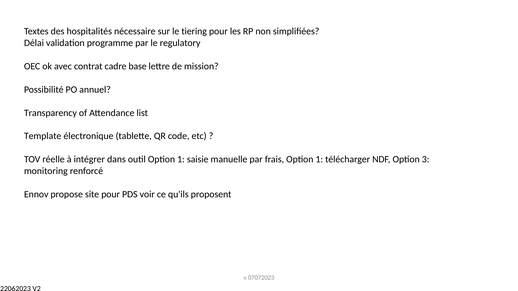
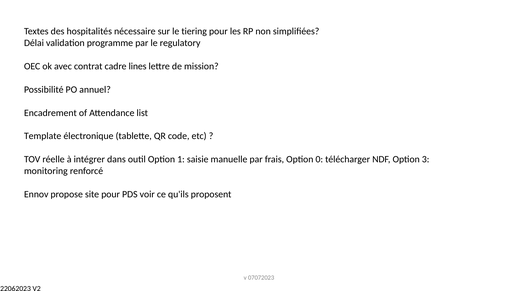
base: base -> lines
Transparency: Transparency -> Encadrement
frais Option 1: 1 -> 0
